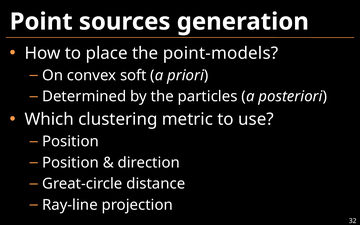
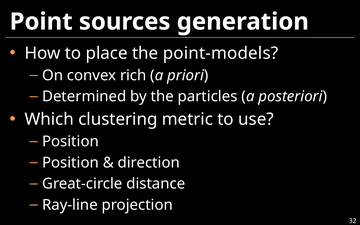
soft: soft -> rich
